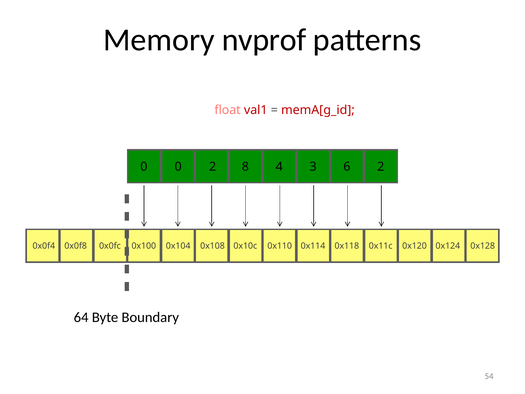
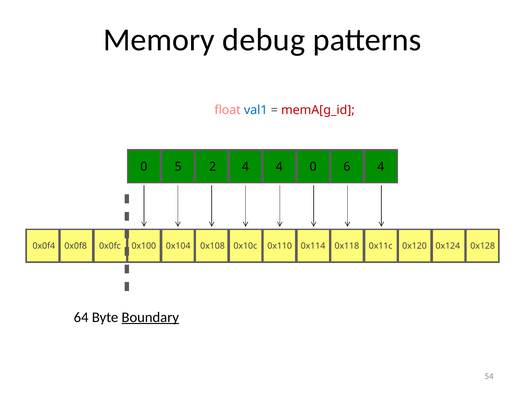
nvprof: nvprof -> debug
val1 colour: red -> blue
0 0: 0 -> 5
2 8: 8 -> 4
4 3: 3 -> 0
6 2: 2 -> 4
Boundary underline: none -> present
